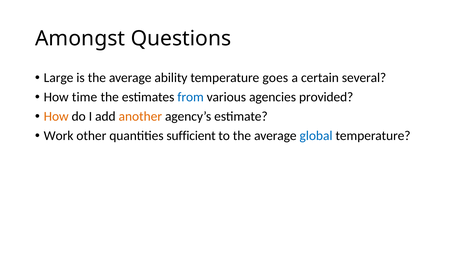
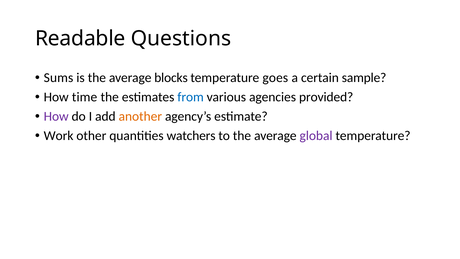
Amongst: Amongst -> Readable
Large: Large -> Sums
ability: ability -> blocks
several: several -> sample
How at (56, 116) colour: orange -> purple
sufficient: sufficient -> watchers
global colour: blue -> purple
